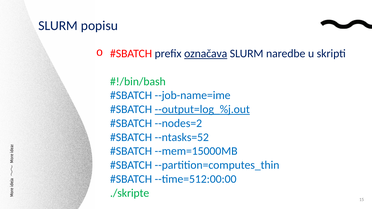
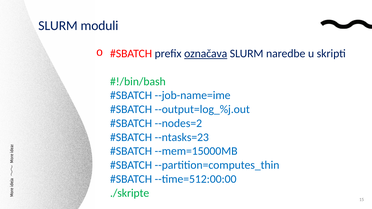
popisu: popisu -> moduli
--output=log_%j.out underline: present -> none
--ntasks=52: --ntasks=52 -> --ntasks=23
